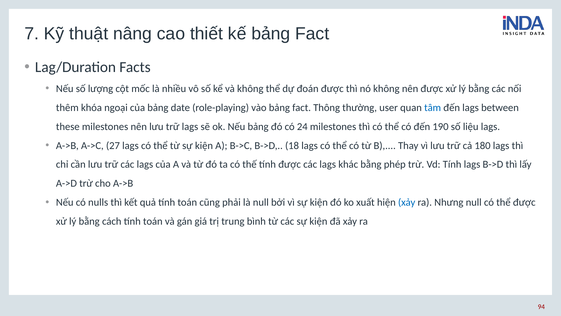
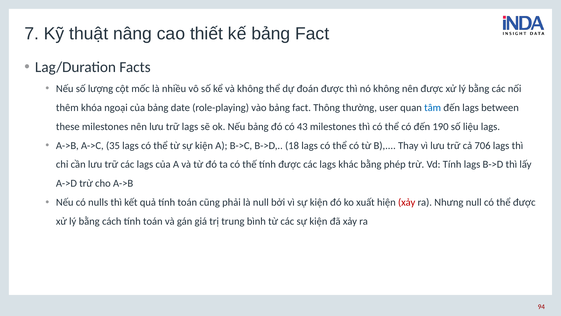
24: 24 -> 43
27: 27 -> 35
180: 180 -> 706
xảy at (407, 202) colour: blue -> red
